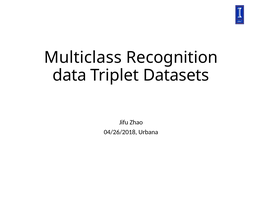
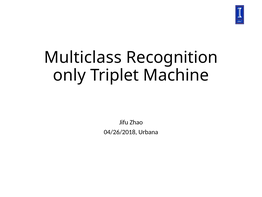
data: data -> only
Datasets: Datasets -> Machine
